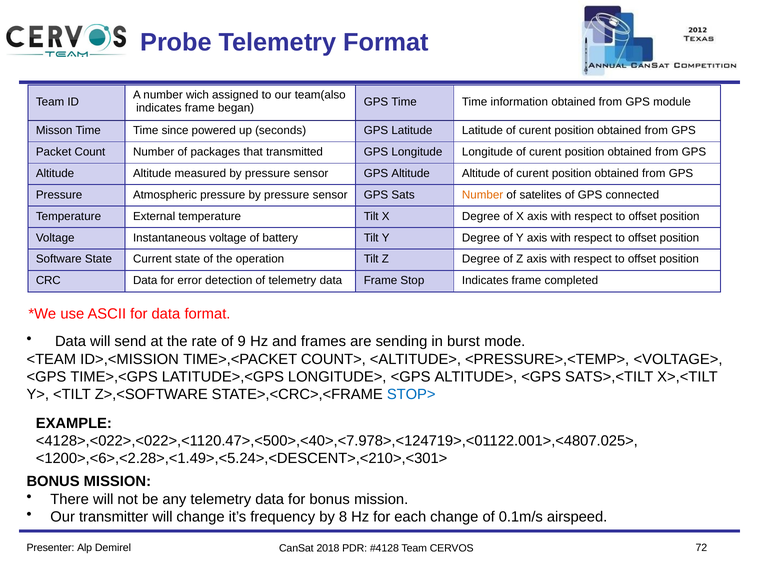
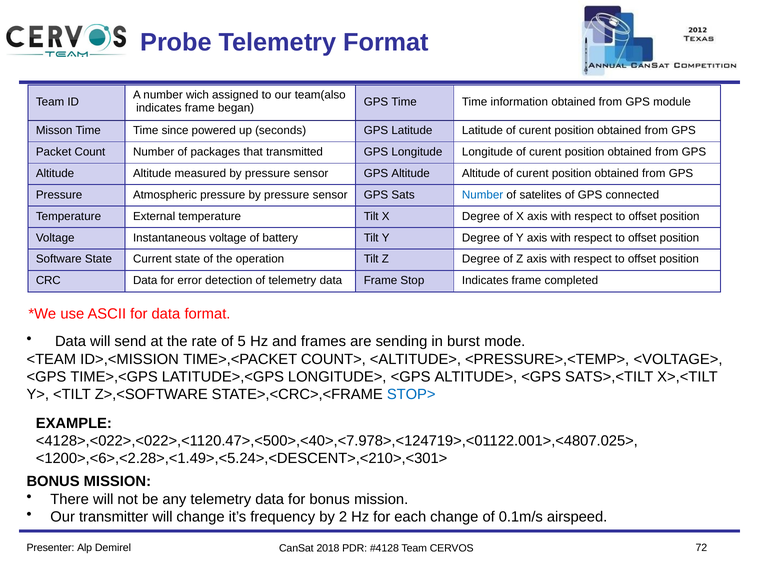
Number at (483, 195) colour: orange -> blue
9: 9 -> 5
8: 8 -> 2
